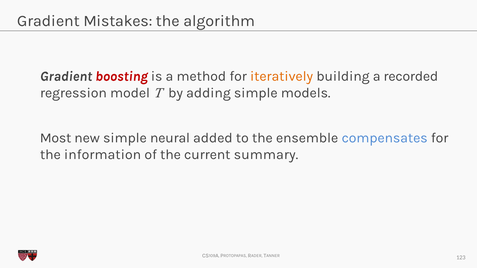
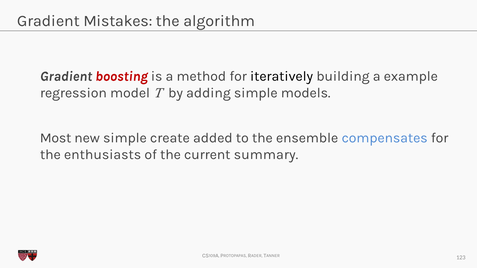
iteratively colour: orange -> black
recorded: recorded -> example
neural: neural -> create
information: information -> enthusiasts
